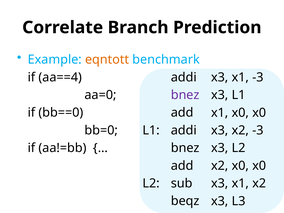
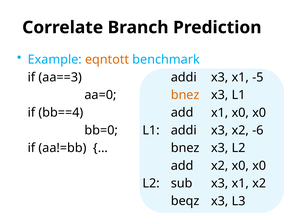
aa==4: aa==4 -> aa==3
x1 -3: -3 -> -5
bnez at (185, 95) colour: purple -> orange
bb==0: bb==0 -> bb==4
x2 -3: -3 -> -6
